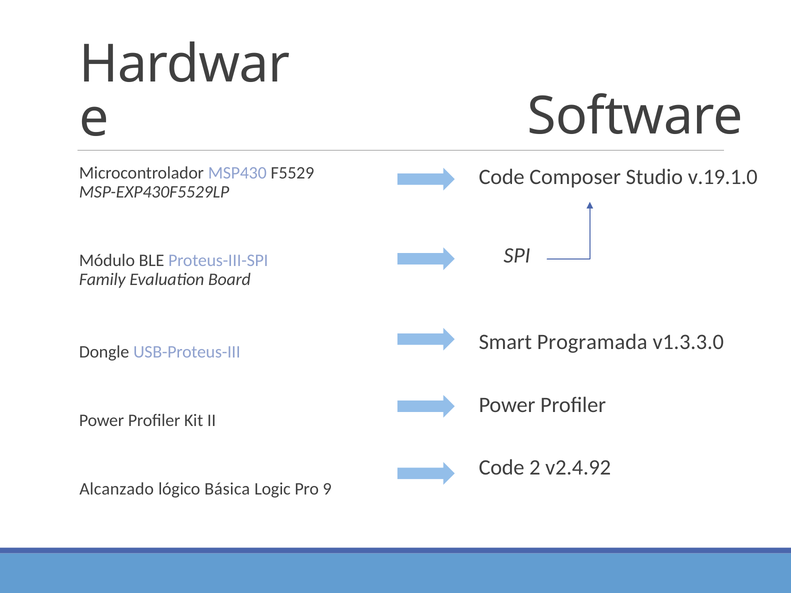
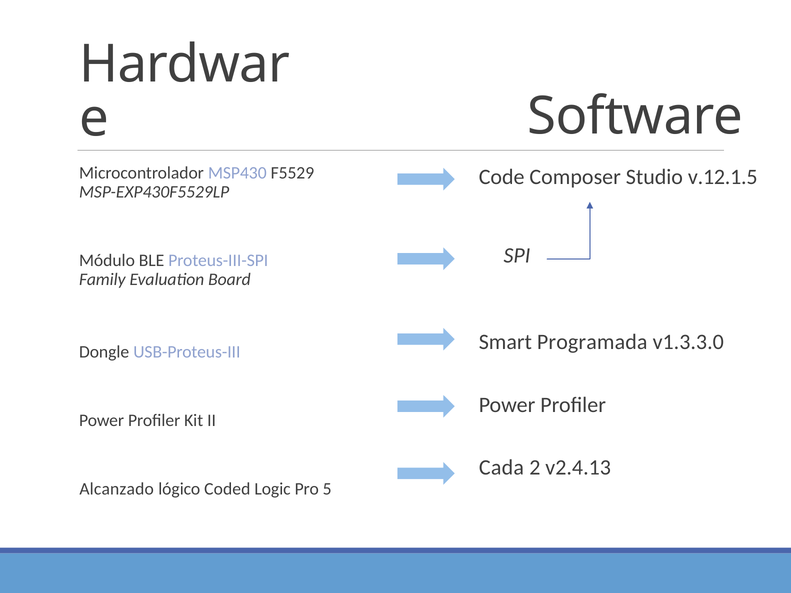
v.19.1.0: v.19.1.0 -> v.12.1.5
Code at (502, 468): Code -> Cada
v2.4.92: v2.4.92 -> v2.4.13
Básica: Básica -> Coded
9: 9 -> 5
